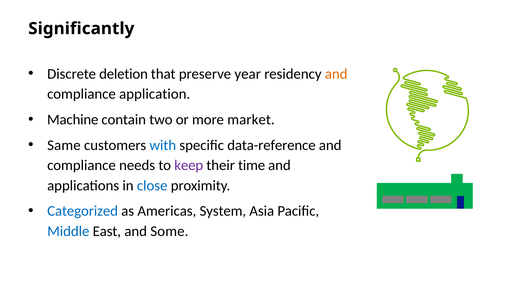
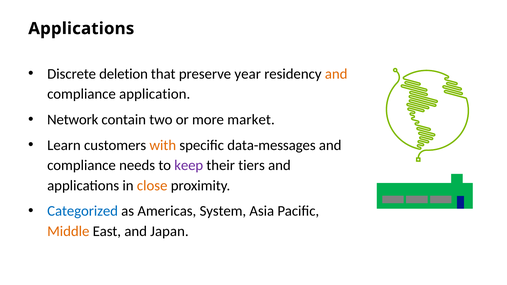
Significantly at (81, 29): Significantly -> Applications
Machine: Machine -> Network
Same: Same -> Learn
with colour: blue -> orange
data-reference: data-reference -> data-messages
time: time -> tiers
close colour: blue -> orange
Middle colour: blue -> orange
Some: Some -> Japan
